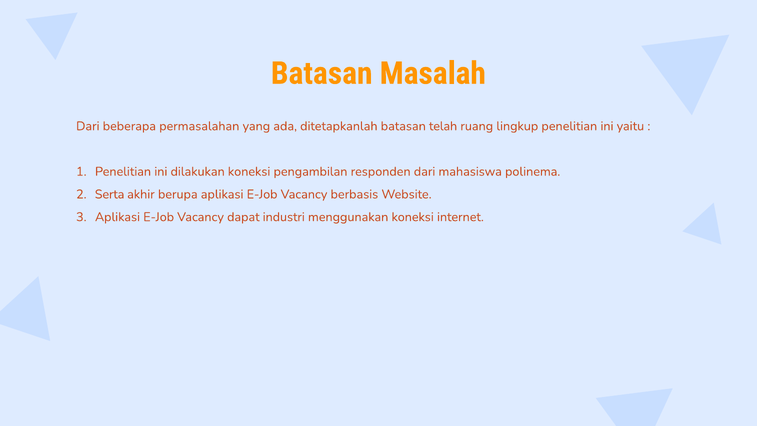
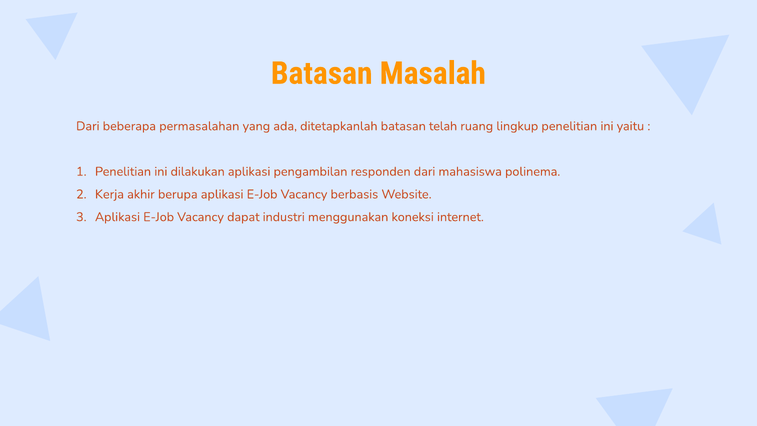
dilakukan koneksi: koneksi -> aplikasi
Serta: Serta -> Kerja
